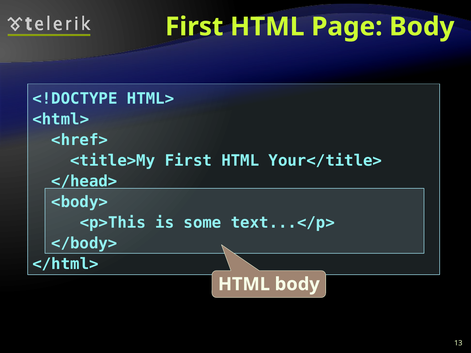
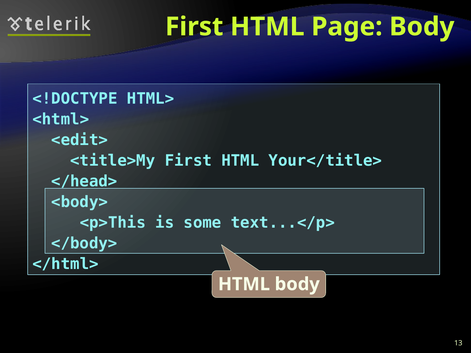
<href>: <href> -> <edit>
